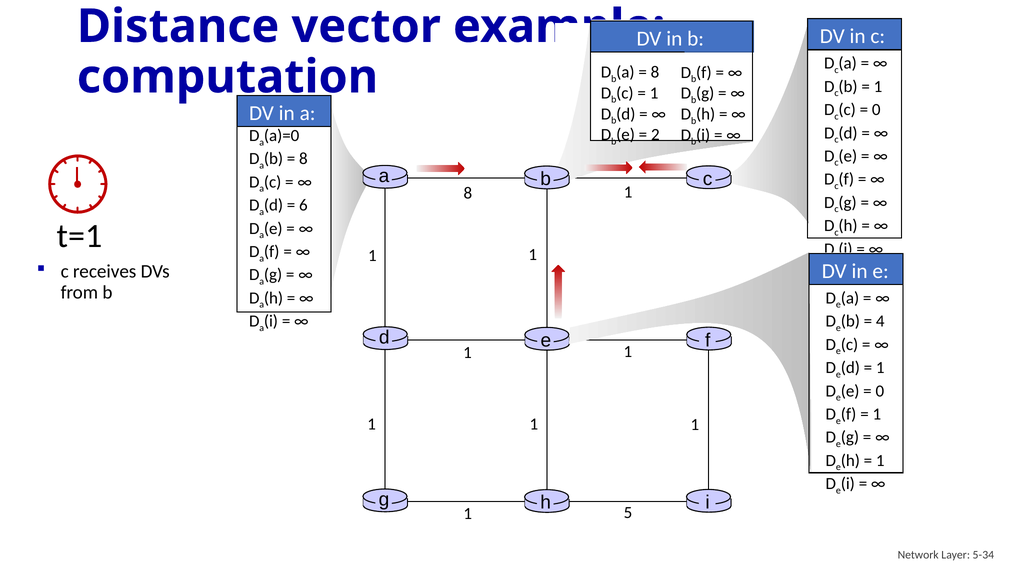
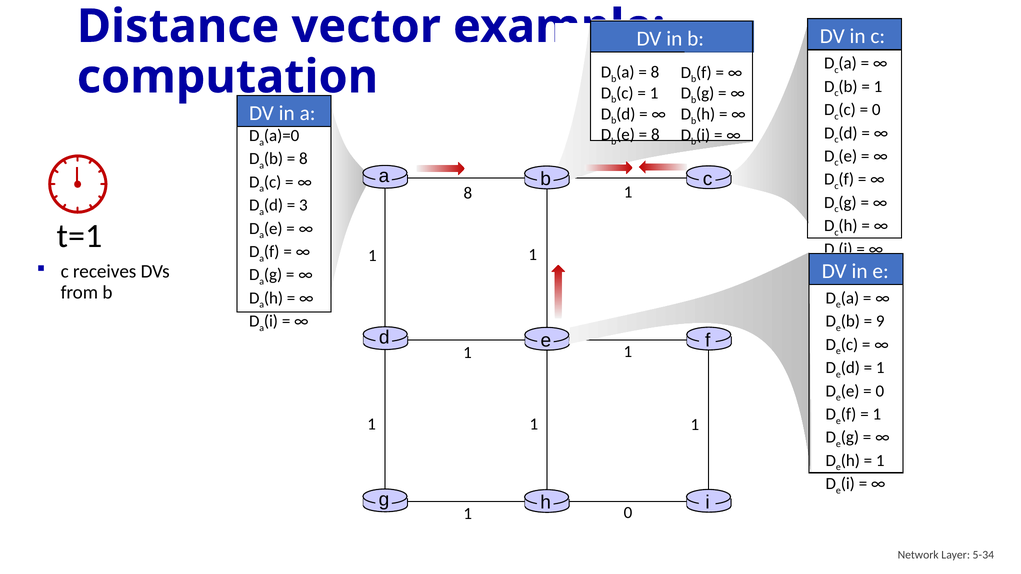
2 at (655, 135): 2 -> 8
6: 6 -> 3
4: 4 -> 9
1 5: 5 -> 0
